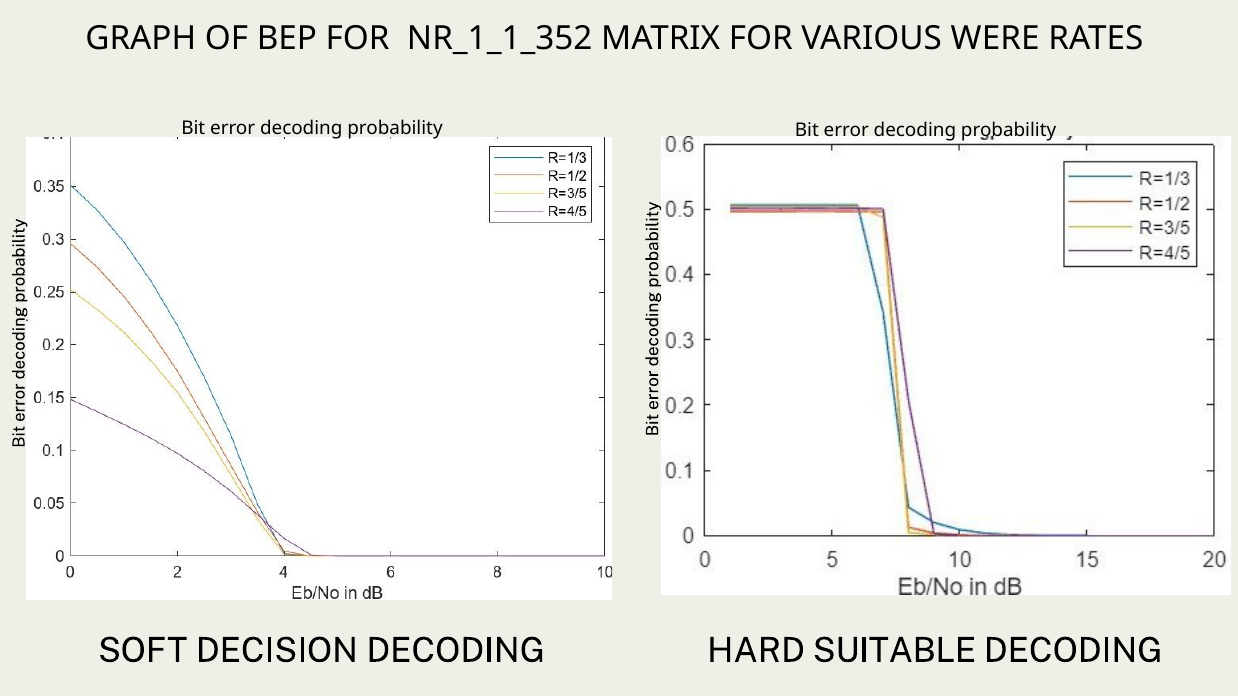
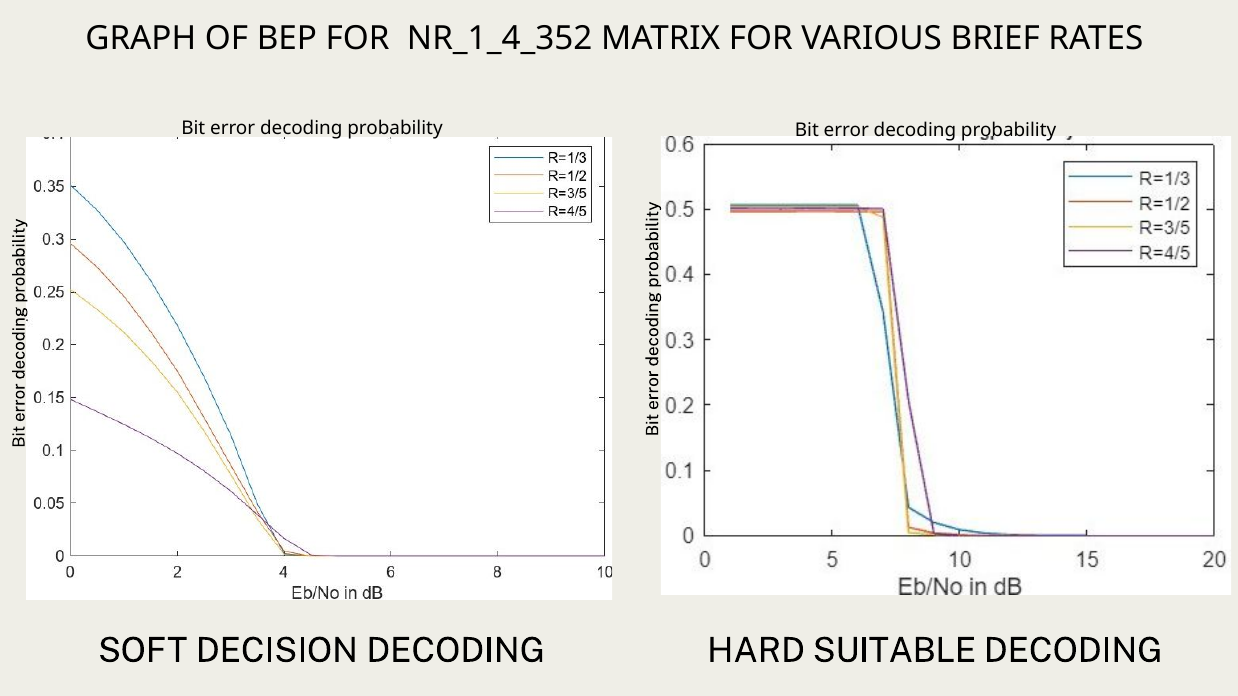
NR_1_1_352: NR_1_1_352 -> NR_1_4_352
WERE: WERE -> BRIEF
